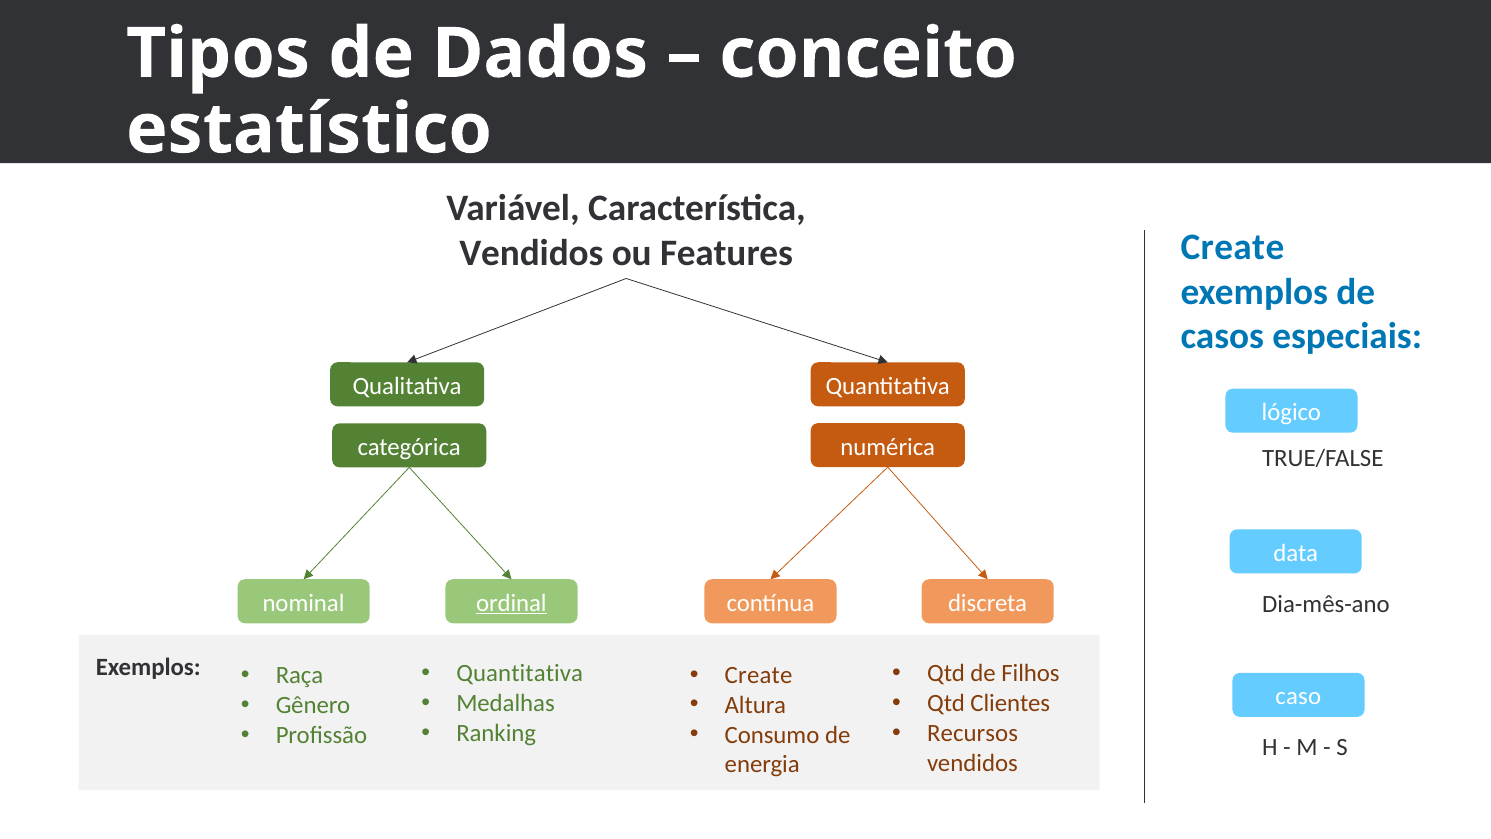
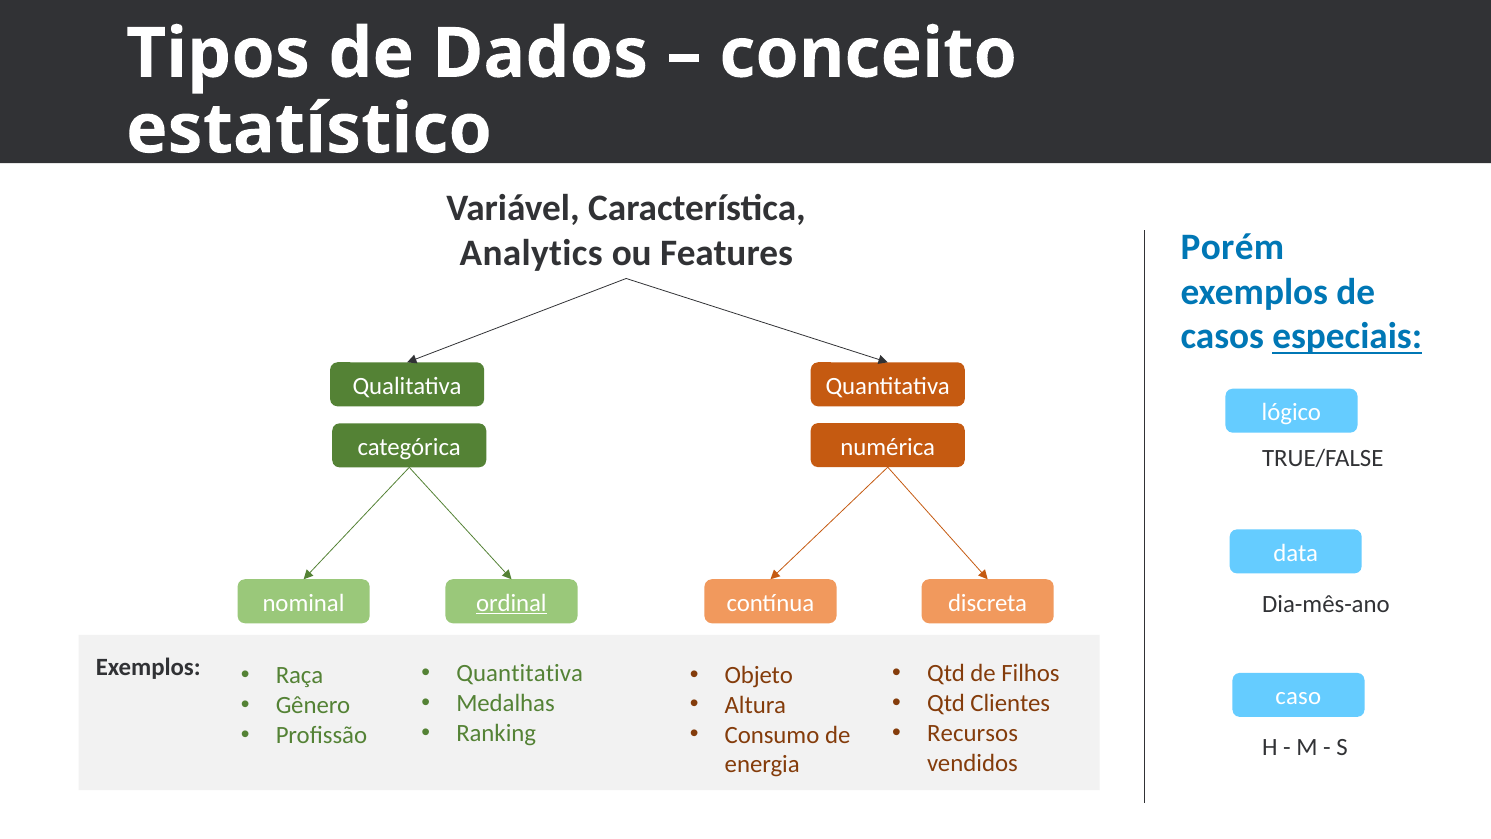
Vendidos at (531, 253): Vendidos -> Analytics
Features Create: Create -> Porém
especiais underline: none -> present
Create at (759, 675): Create -> Objeto
